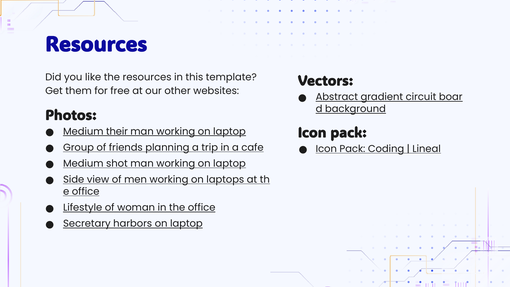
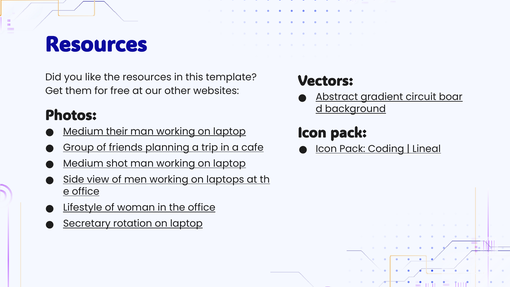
harbors: harbors -> rotation
